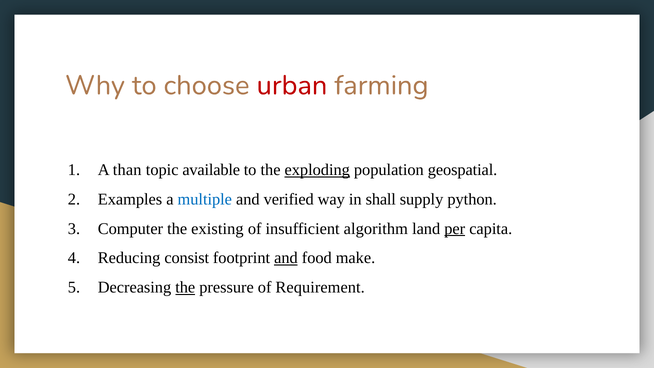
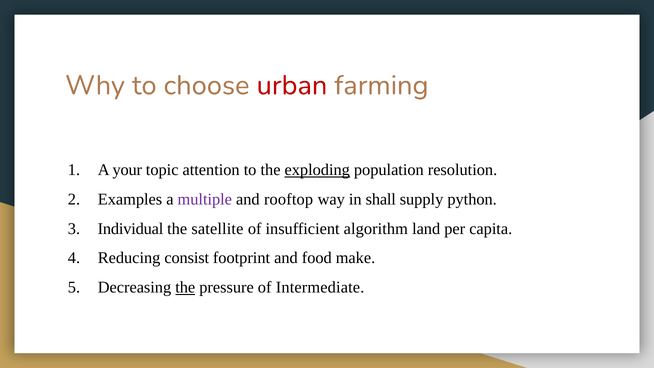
than: than -> your
available: available -> attention
geospatial: geospatial -> resolution
multiple colour: blue -> purple
verified: verified -> rooftop
Computer: Computer -> Individual
existing: existing -> satellite
per underline: present -> none
and at (286, 258) underline: present -> none
Requirement: Requirement -> Intermediate
